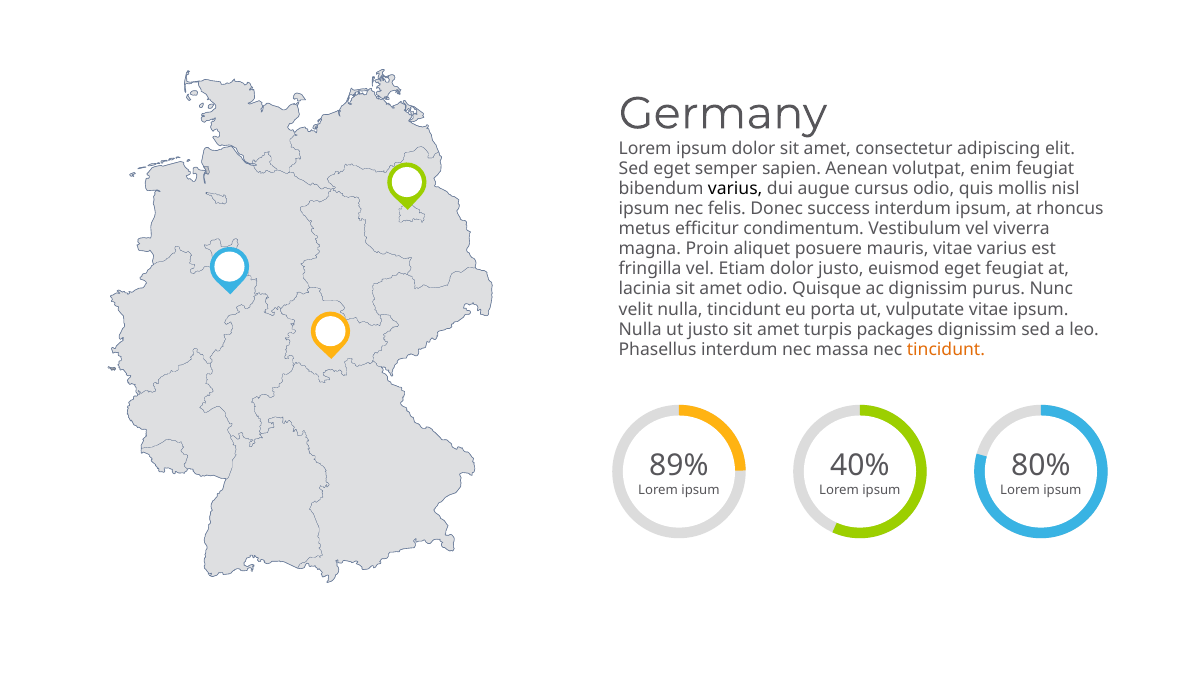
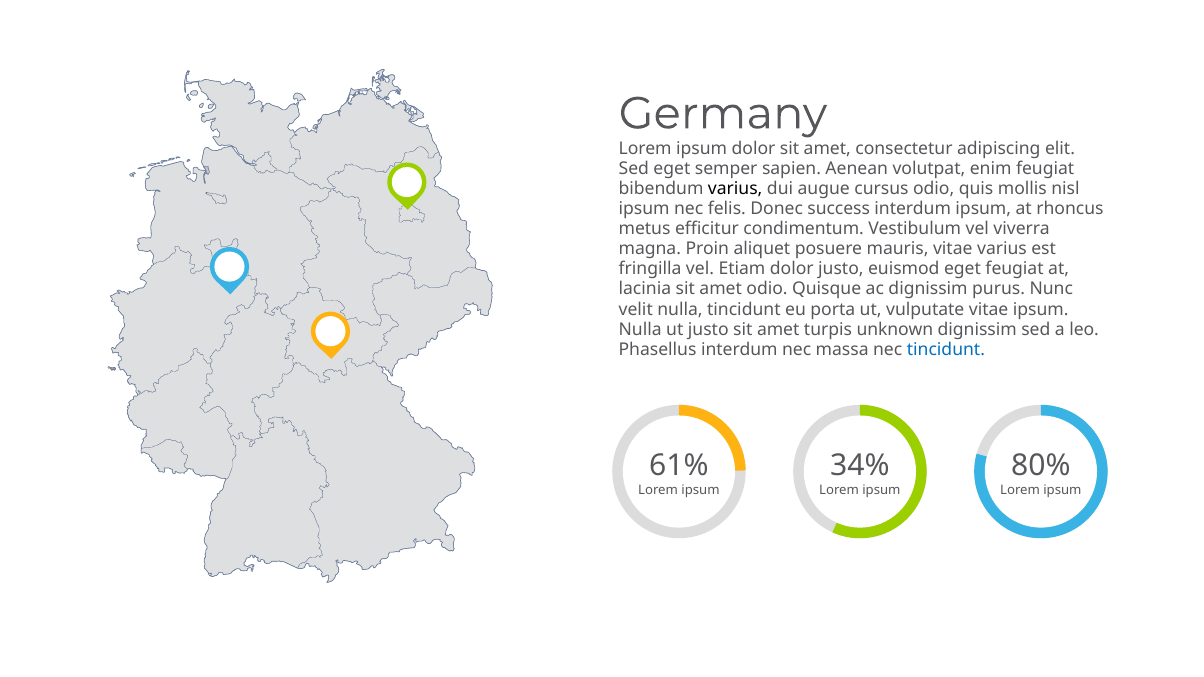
packages: packages -> unknown
tincidunt at (946, 349) colour: orange -> blue
89%: 89% -> 61%
40%: 40% -> 34%
